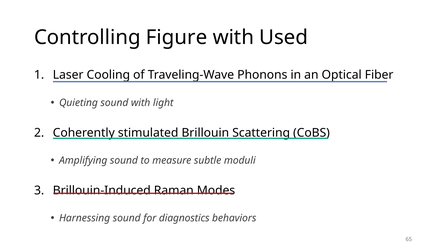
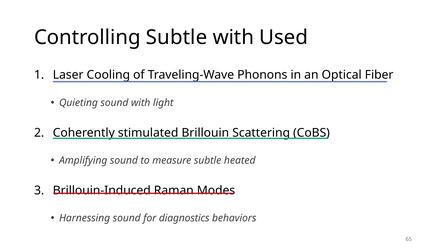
Controlling Figure: Figure -> Subtle
moduli: moduli -> heated
